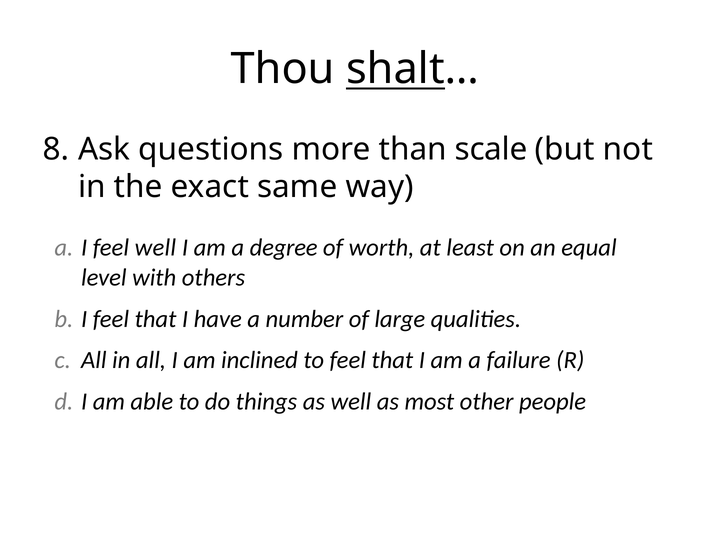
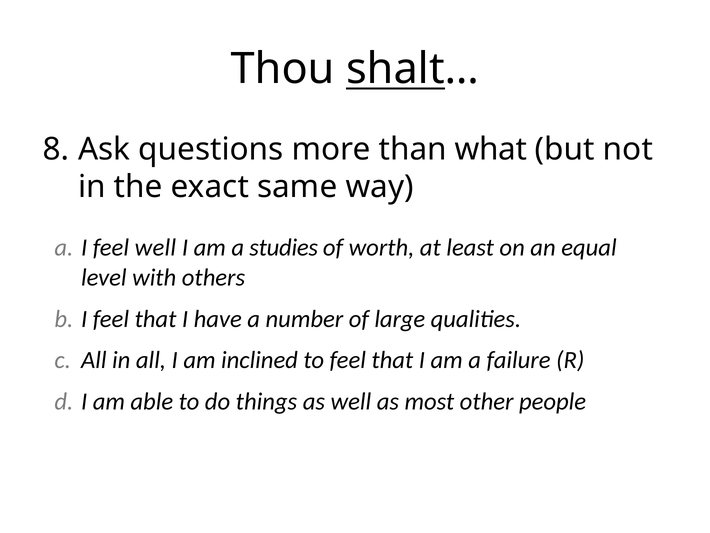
scale: scale -> what
degree: degree -> studies
